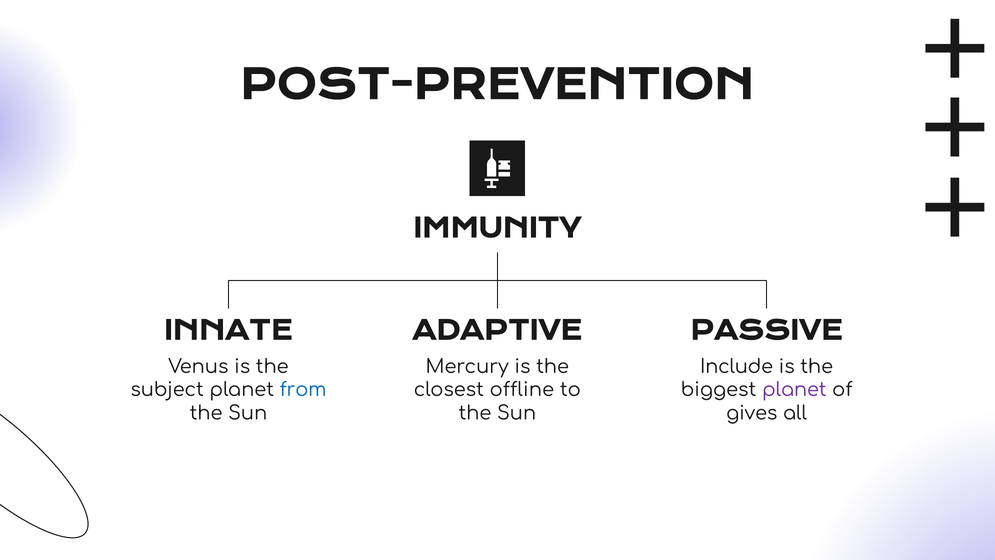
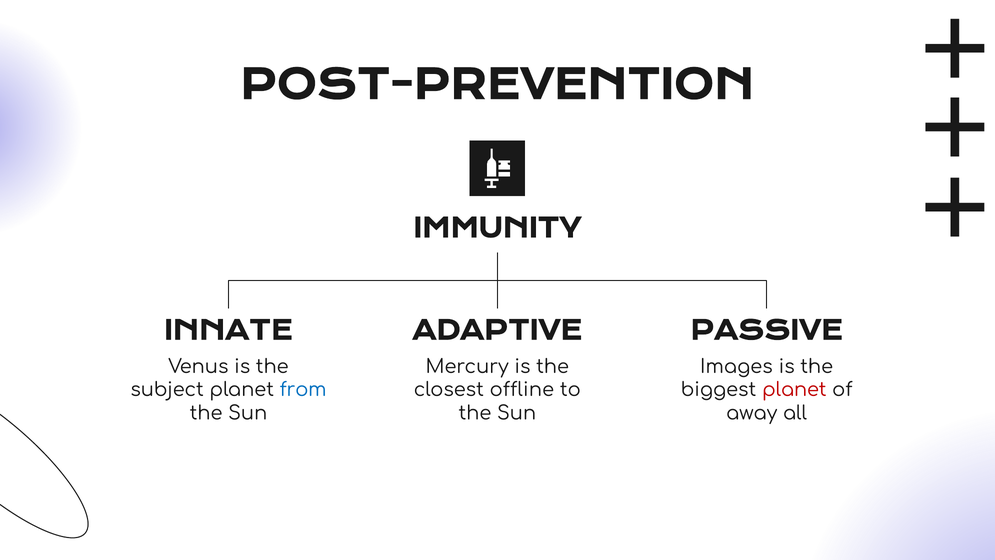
Include: Include -> Images
planet at (794, 390) colour: purple -> red
gives: gives -> away
